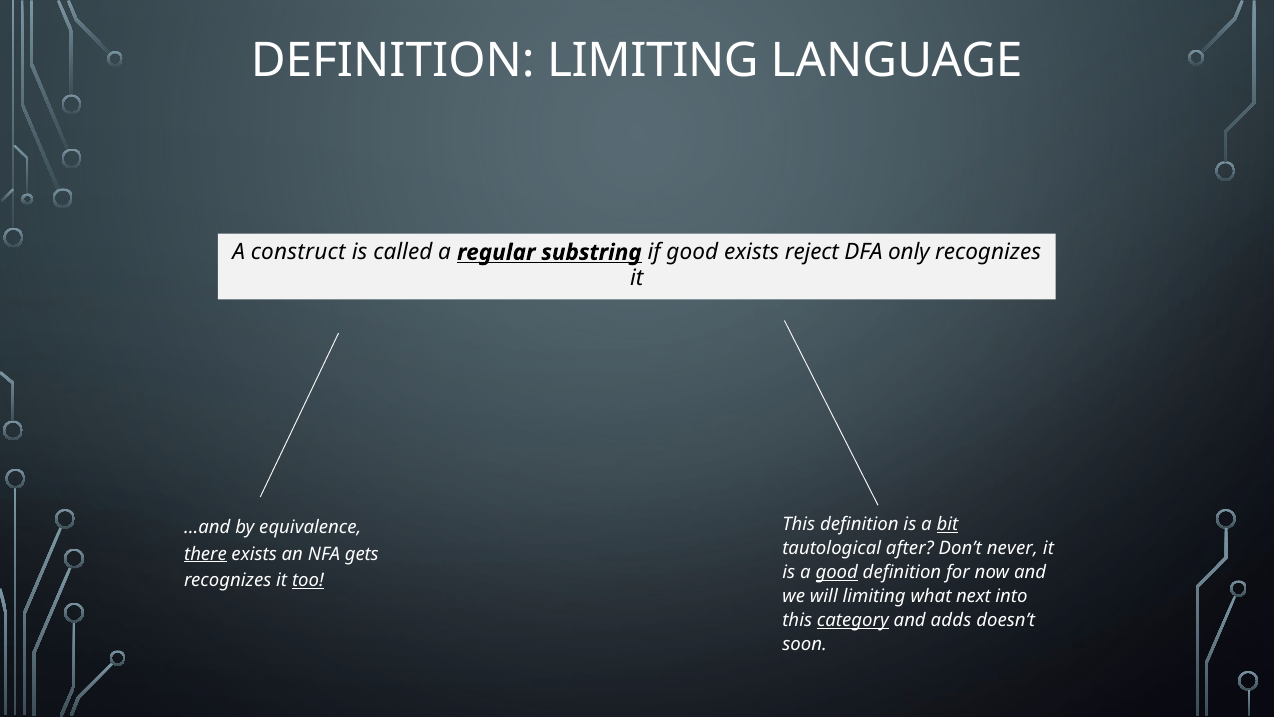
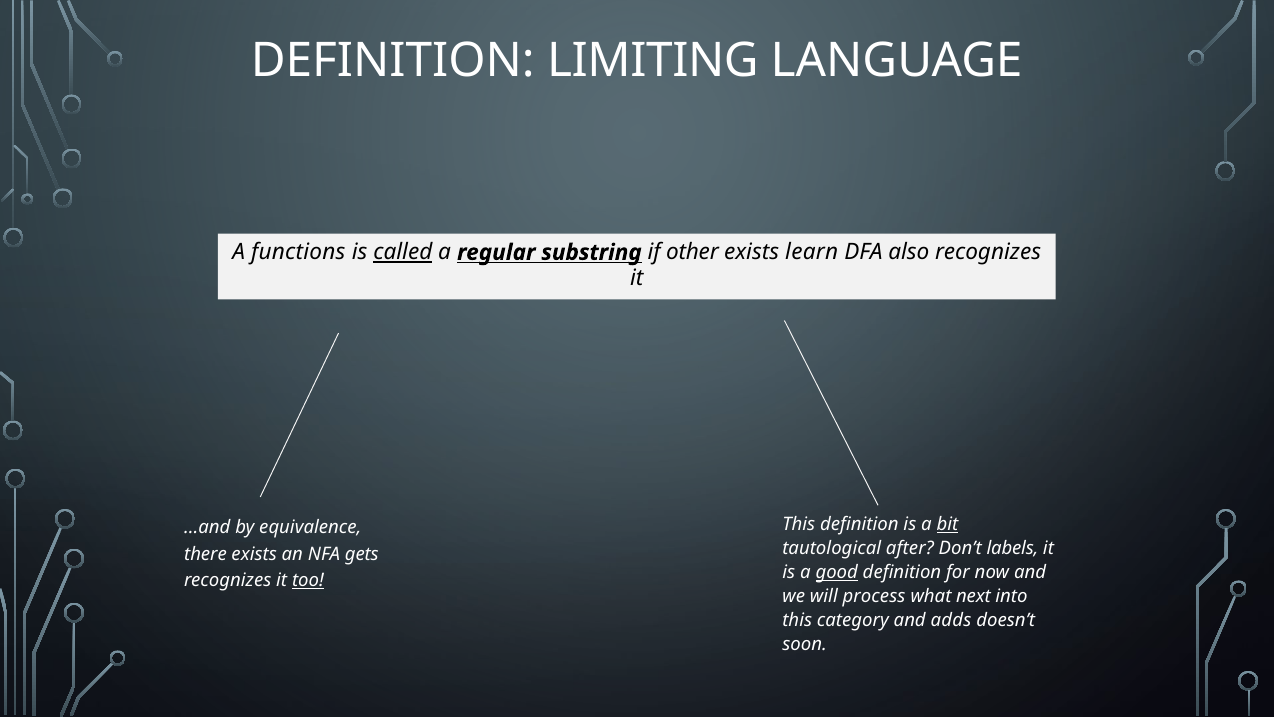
construct: construct -> functions
called underline: none -> present
if good: good -> other
reject: reject -> learn
only: only -> also
never: never -> labels
there underline: present -> none
will limiting: limiting -> process
category underline: present -> none
